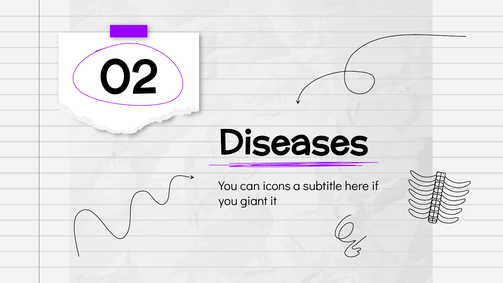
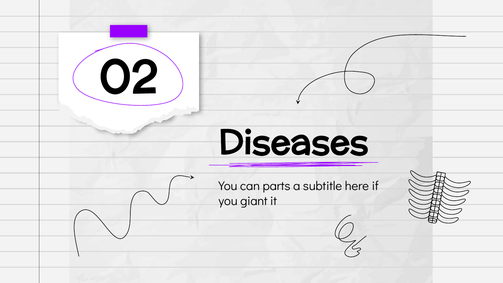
icons: icons -> parts
